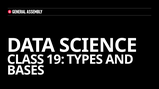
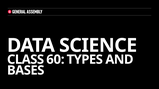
19: 19 -> 60
